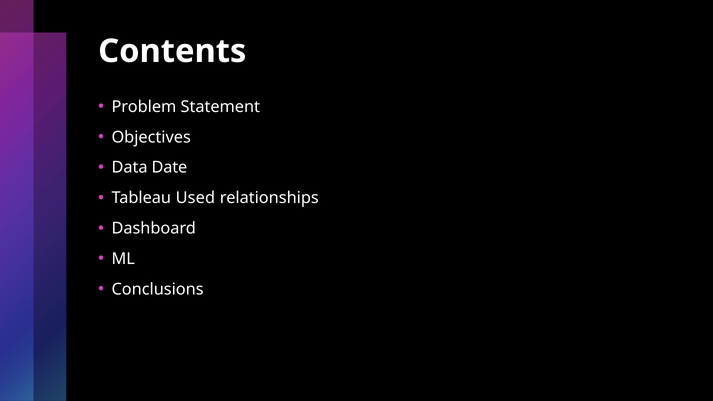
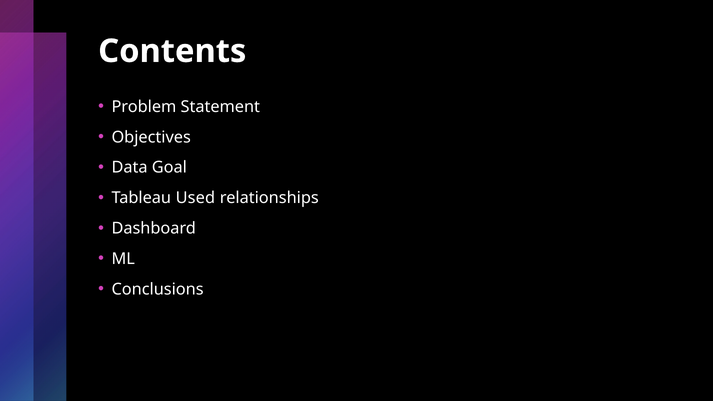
Date: Date -> Goal
